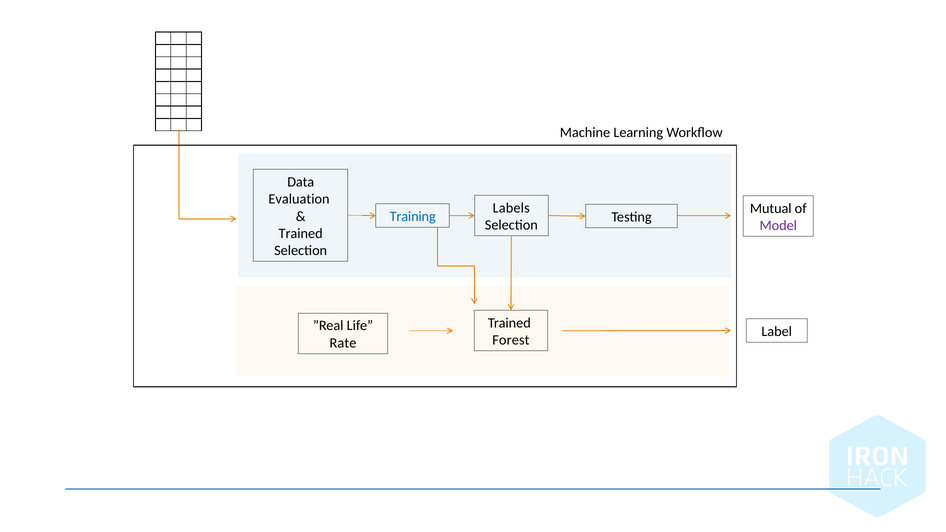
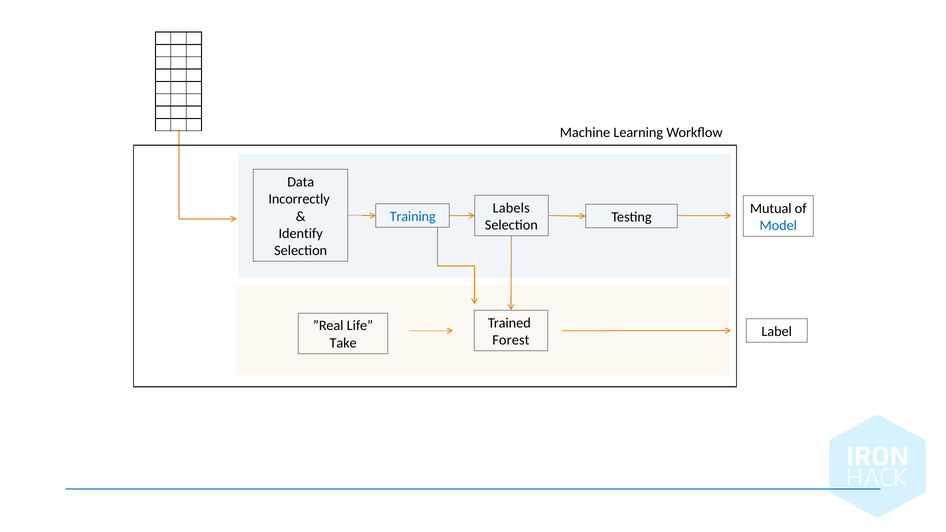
Evaluation: Evaluation -> Incorrectly
Model colour: purple -> blue
Trained at (301, 233): Trained -> Identify
Rate: Rate -> Take
